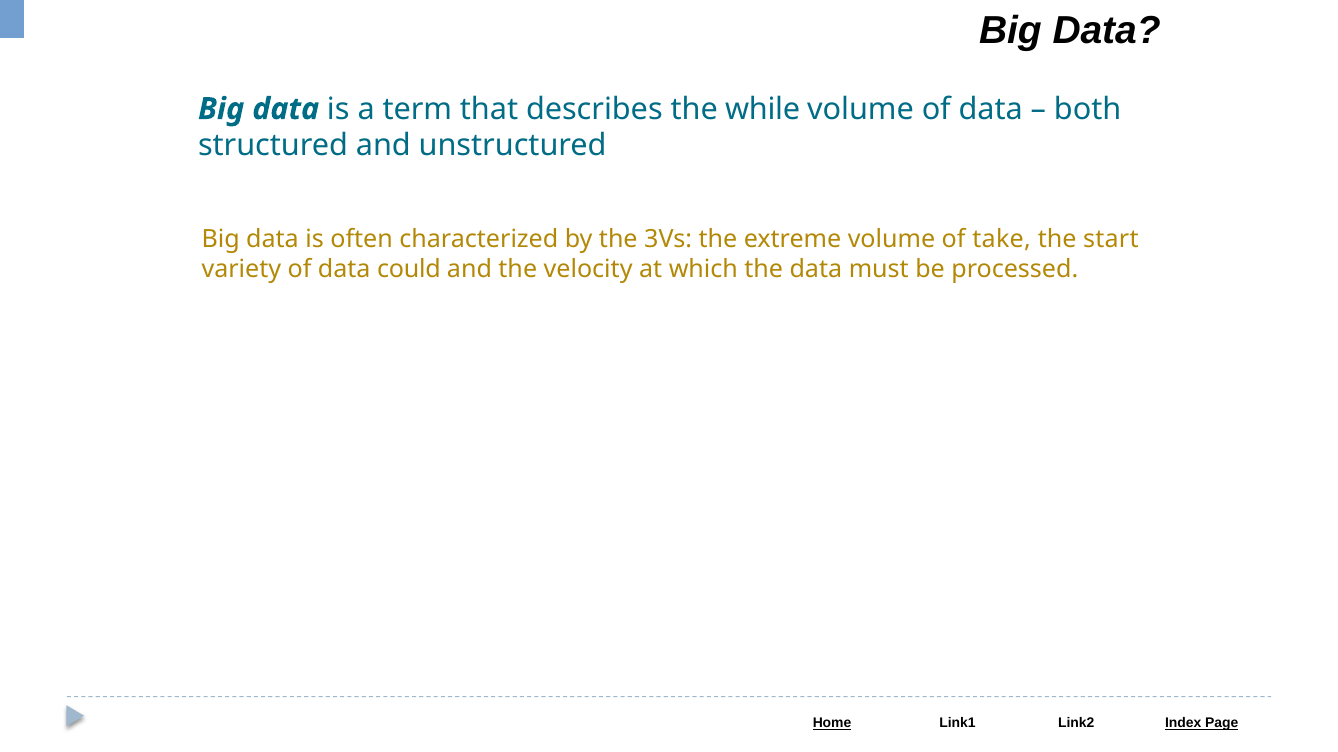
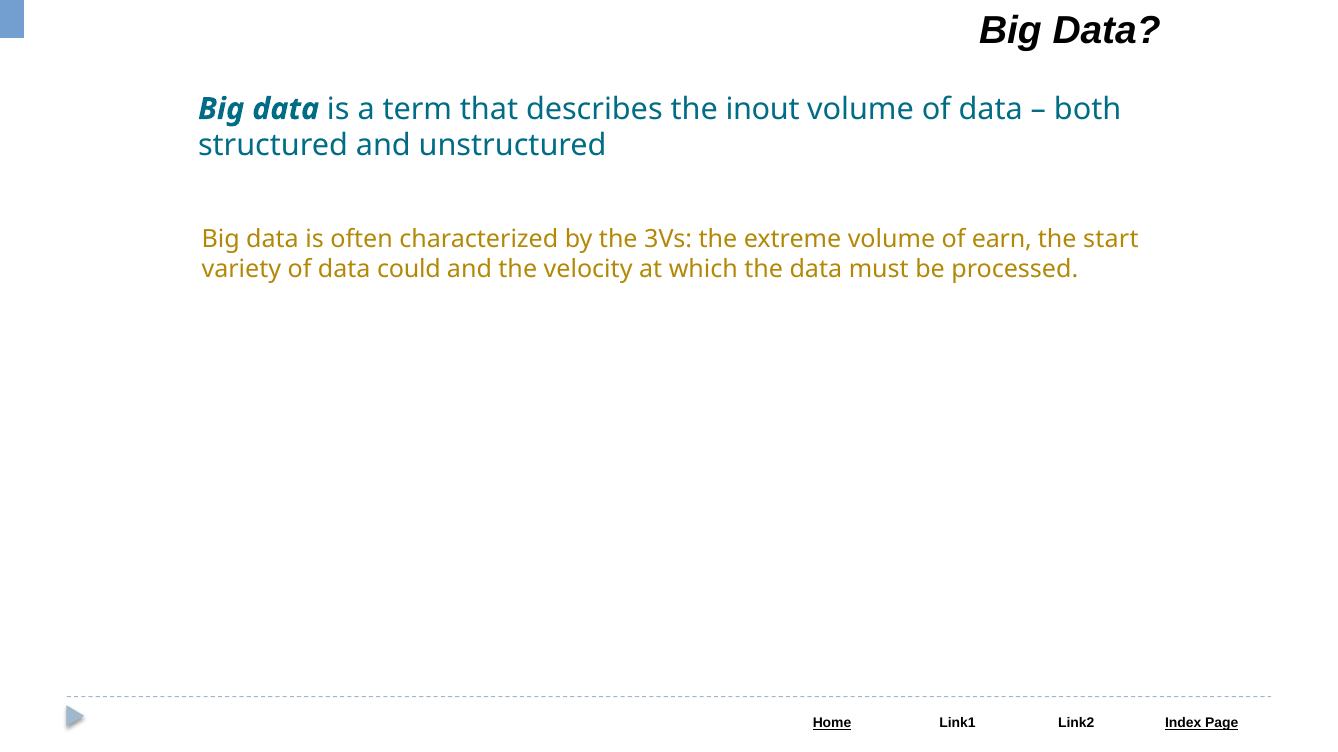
while: while -> inout
take: take -> earn
